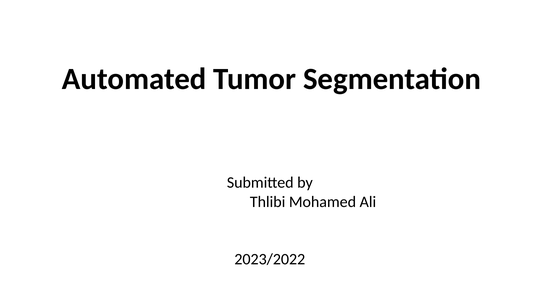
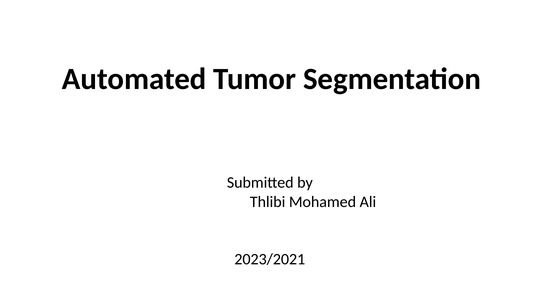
2023/2022: 2023/2022 -> 2023/2021
